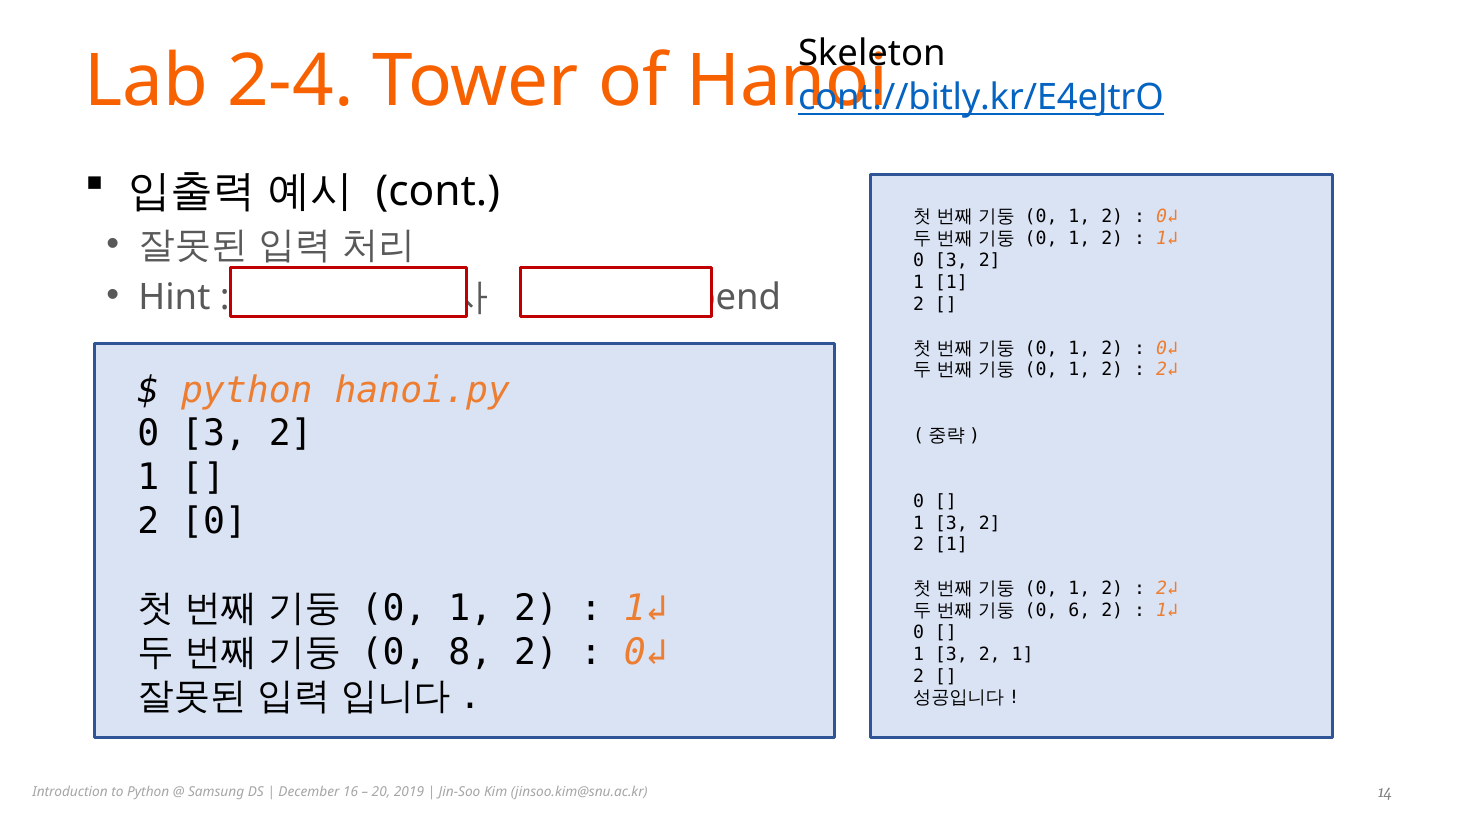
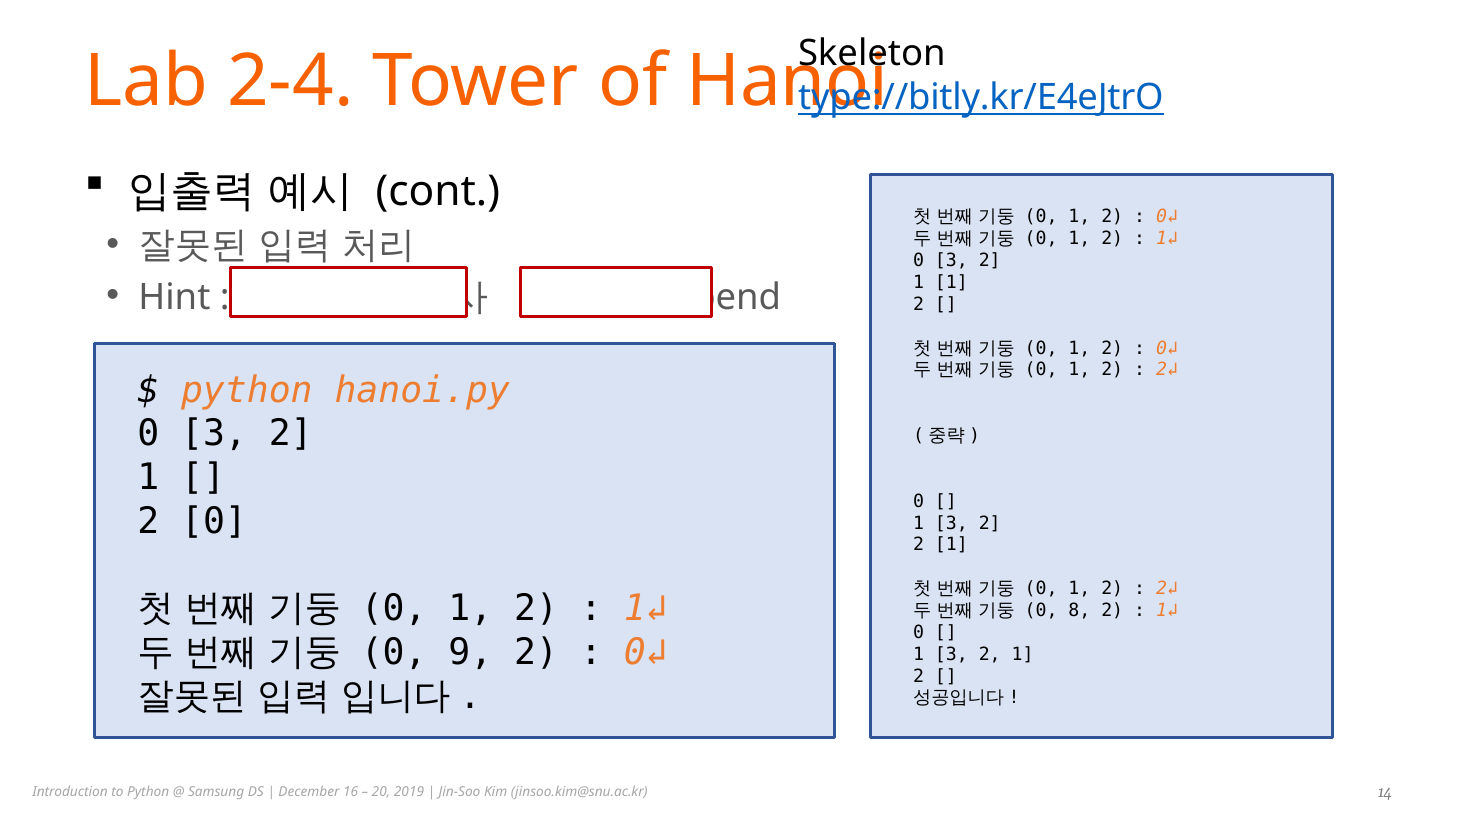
cont://bitly.kr/E4eJtrO: cont://bitly.kr/E4eJtrO -> type://bitly.kr/E4eJtrO
6: 6 -> 8
8: 8 -> 9
